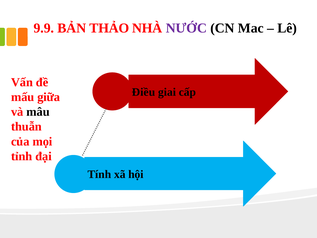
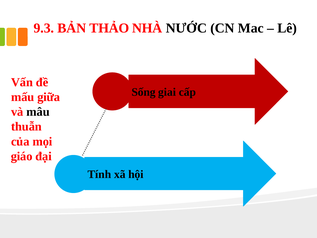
9.9: 9.9 -> 9.3
NƯỚC colour: purple -> black
Điều: Điều -> Sống
tỉnh: tỉnh -> giáo
